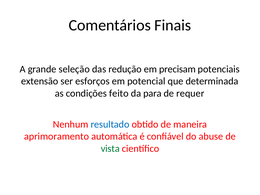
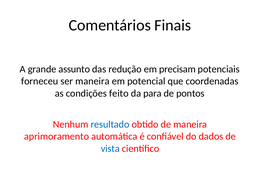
seleção: seleção -> assunto
extensão: extensão -> forneceu
ser esforços: esforços -> maneira
determinada: determinada -> coordenadas
requer: requer -> pontos
abuse: abuse -> dados
vista colour: green -> blue
